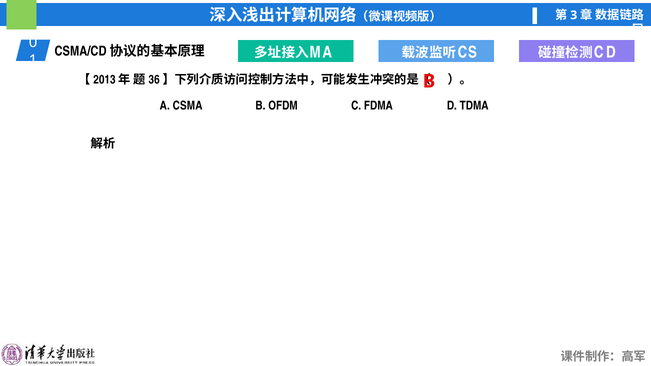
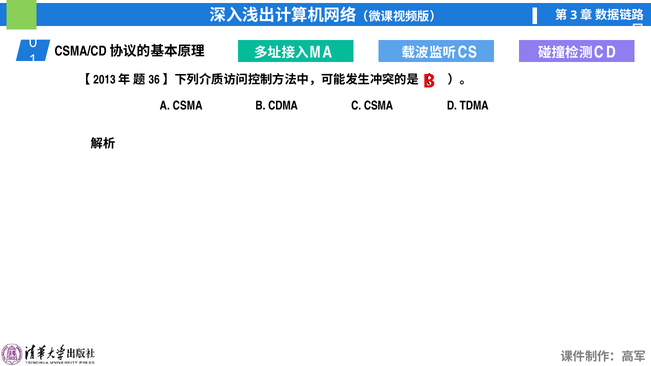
OFDM: OFDM -> CDMA
C FDMA: FDMA -> CSMA
